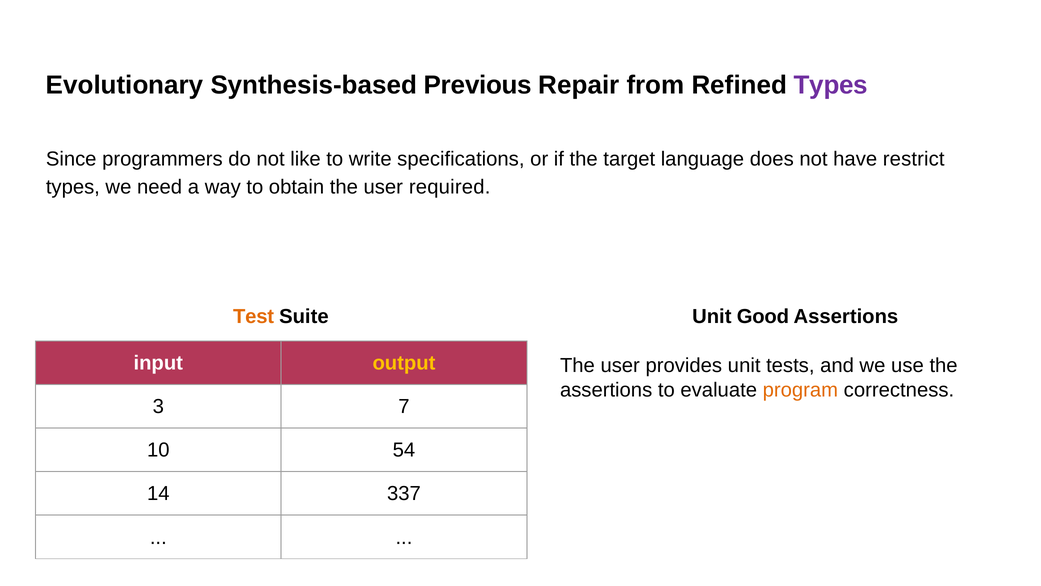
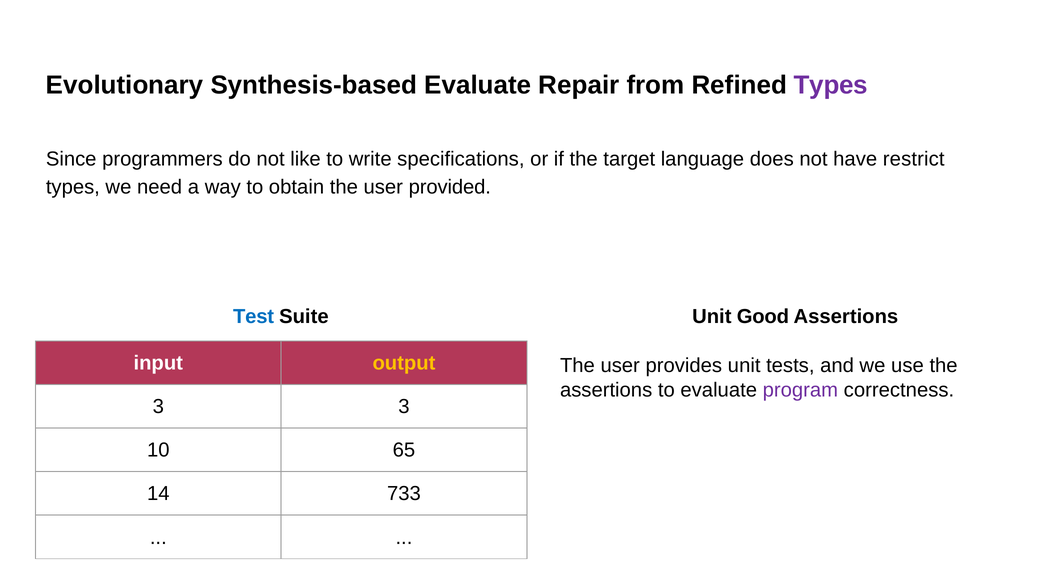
Synthesis-based Previous: Previous -> Evaluate
required: required -> provided
Test colour: orange -> blue
program colour: orange -> purple
3 7: 7 -> 3
54: 54 -> 65
337: 337 -> 733
